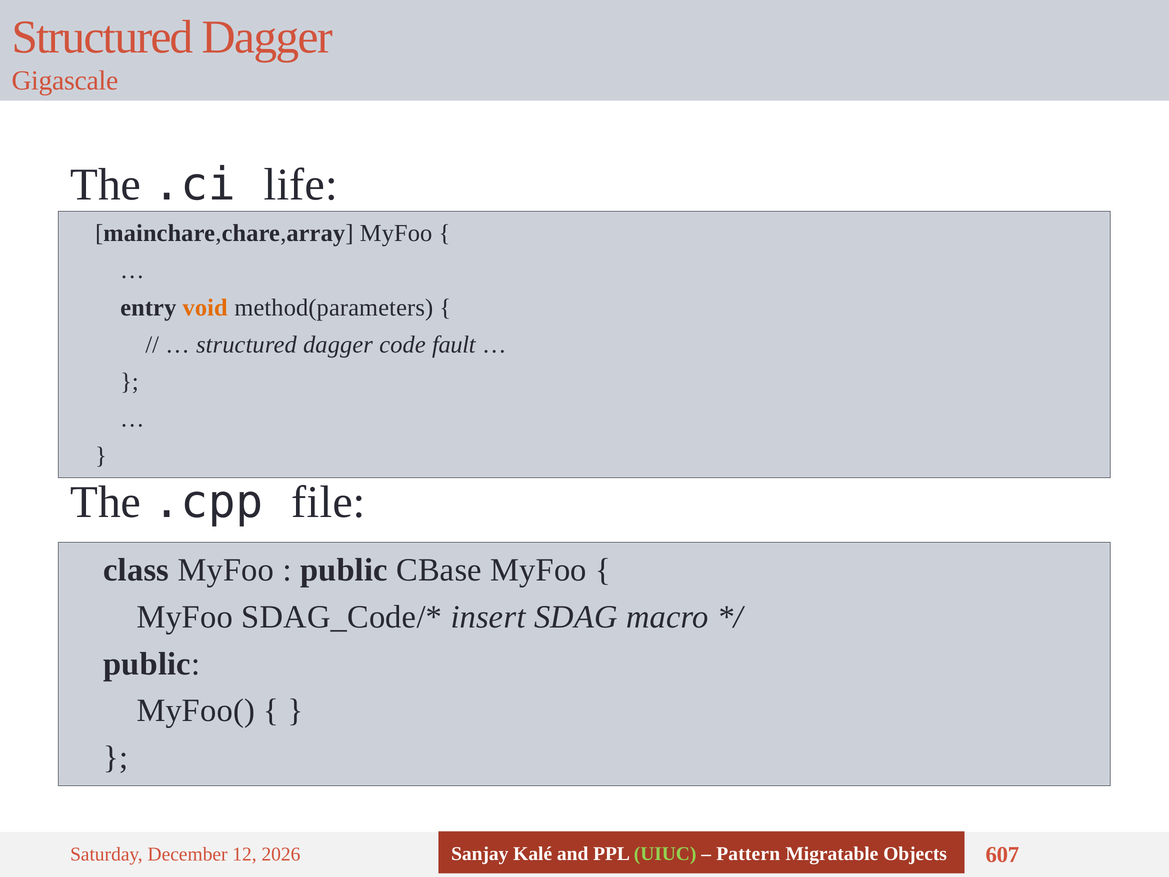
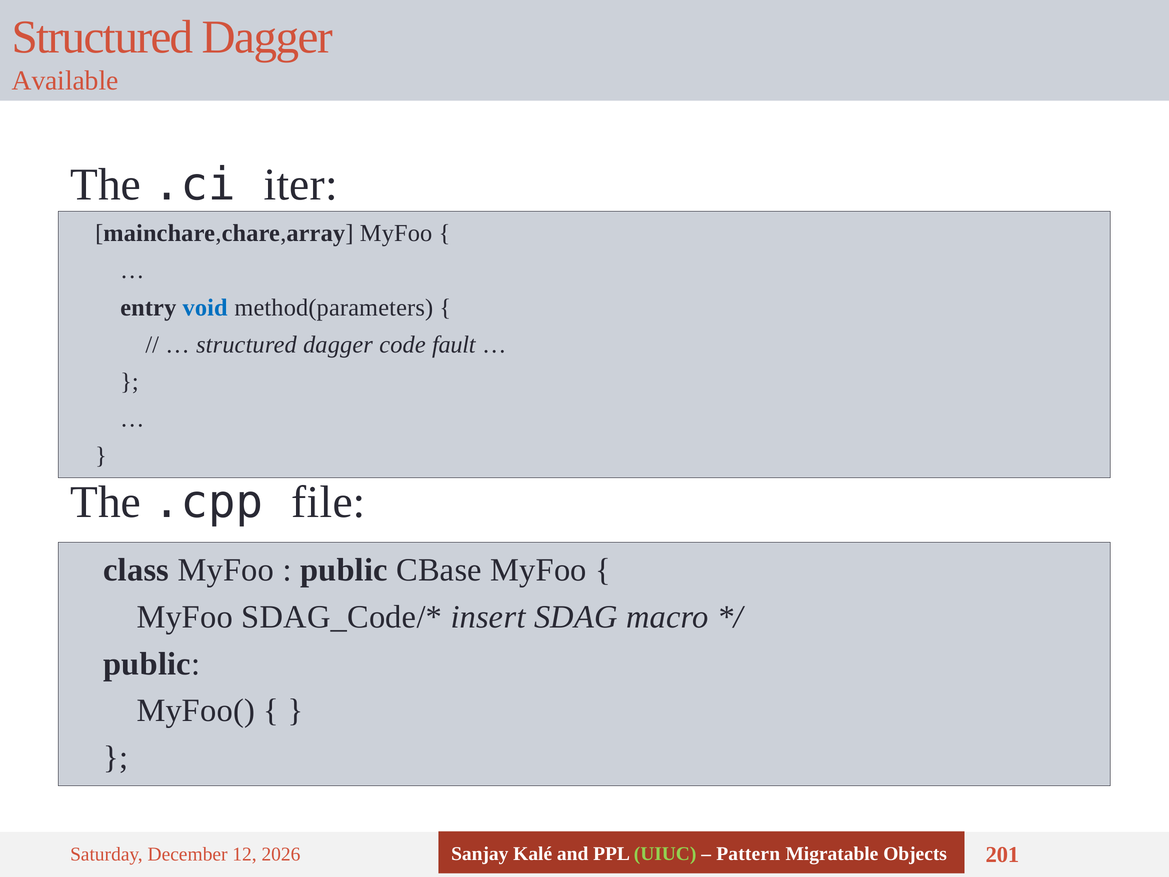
Gigascale: Gigascale -> Available
life: life -> iter
void colour: orange -> blue
607: 607 -> 201
